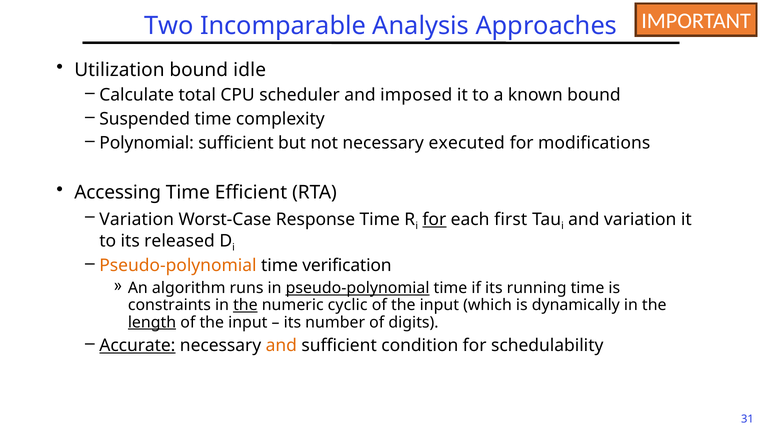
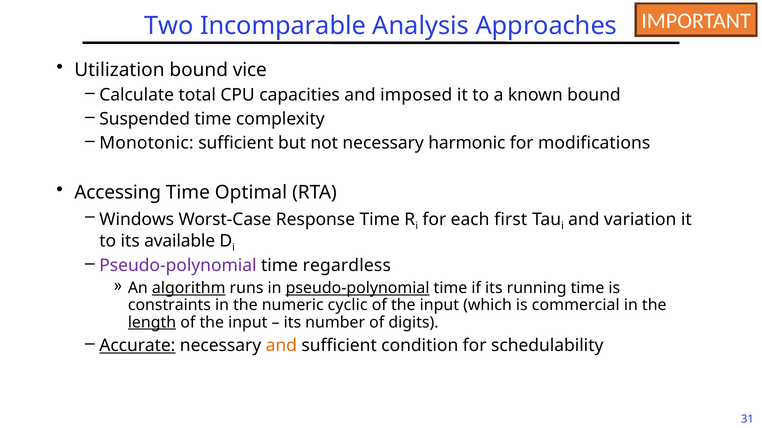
idle: idle -> vice
scheduler: scheduler -> capacities
Polynomial: Polynomial -> Monotonic
executed: executed -> harmonic
Efficient: Efficient -> Optimal
Variation at (137, 220): Variation -> Windows
for at (434, 220) underline: present -> none
released: released -> available
Pseudo-polynomial at (178, 266) colour: orange -> purple
verification: verification -> regardless
algorithm underline: none -> present
the at (245, 306) underline: present -> none
dynamically: dynamically -> commercial
